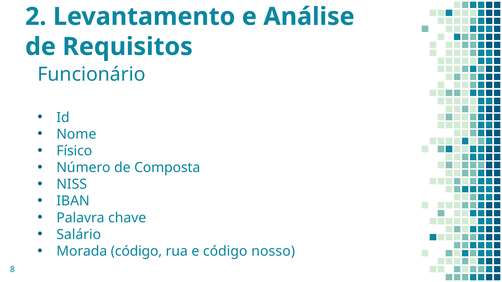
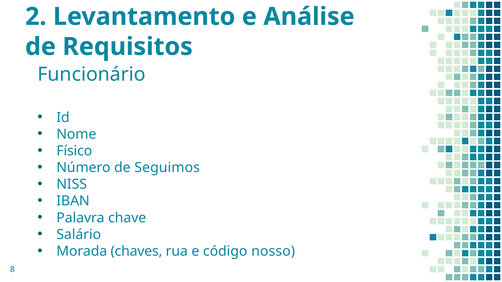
Composta: Composta -> Seguimos
Morada código: código -> chaves
